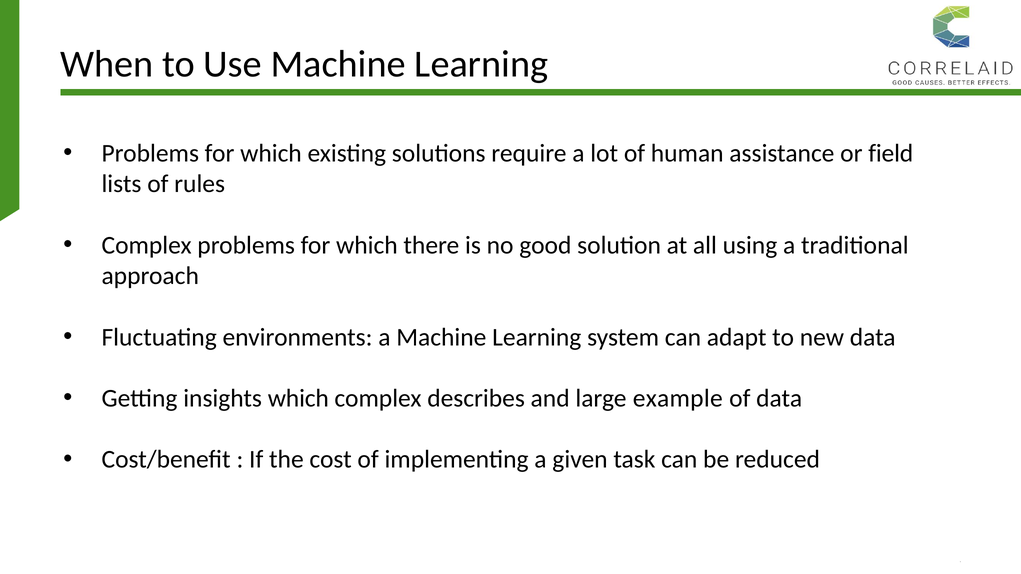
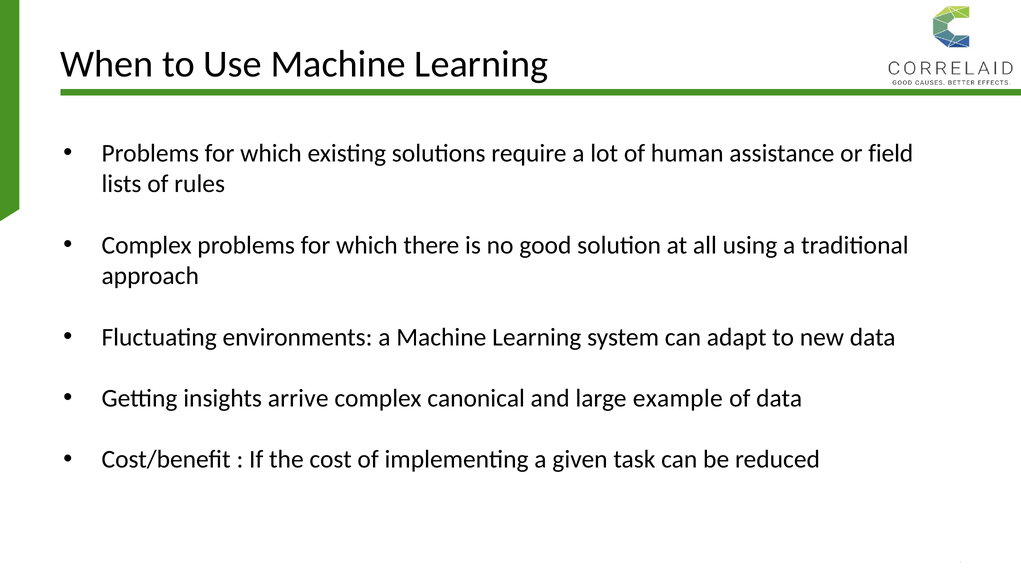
insights which: which -> arrive
describes: describes -> canonical
